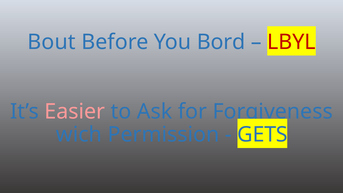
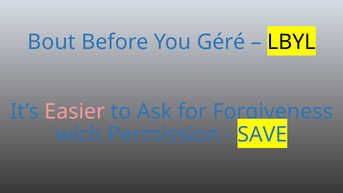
Bord: Bord -> Géré
LBYL colour: red -> black
GETS: GETS -> SAVE
